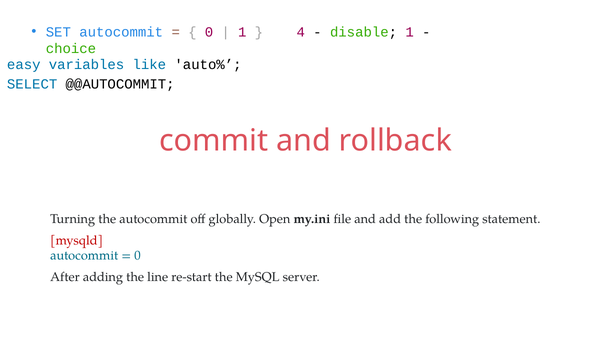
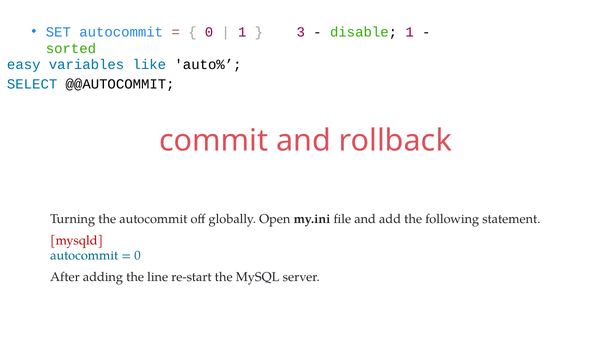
4: 4 -> 3
choice: choice -> sorted
